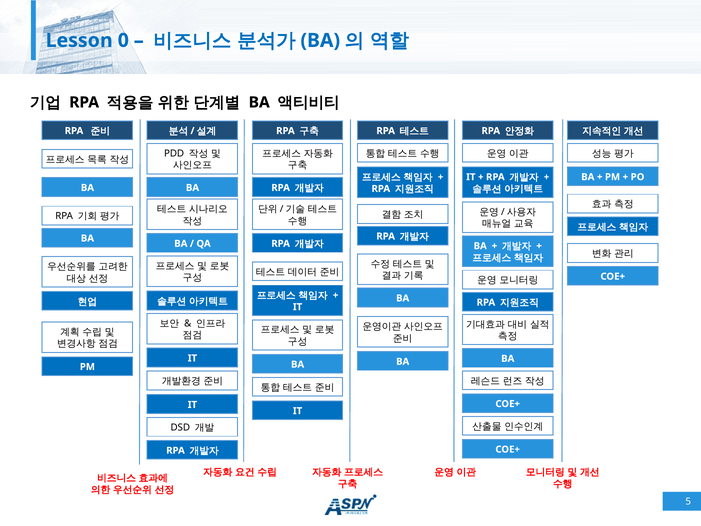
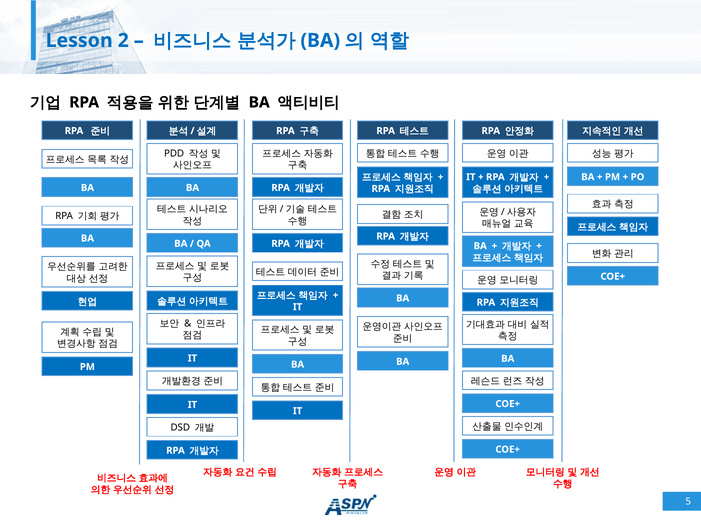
0: 0 -> 2
